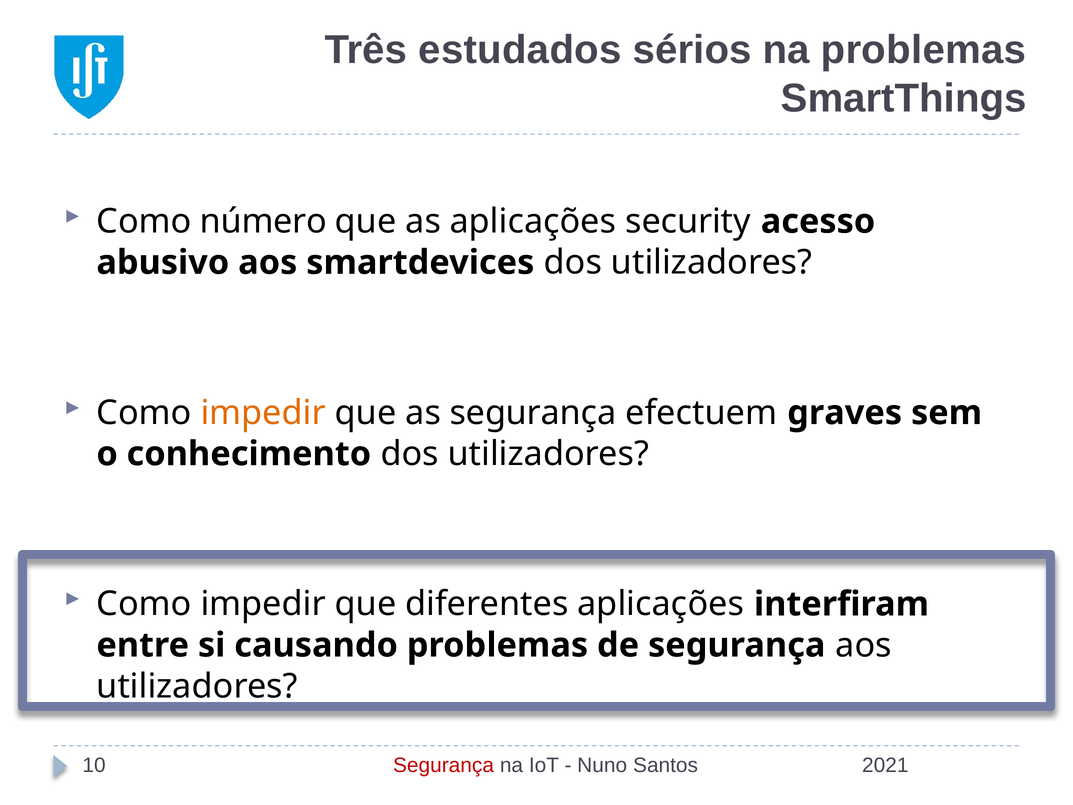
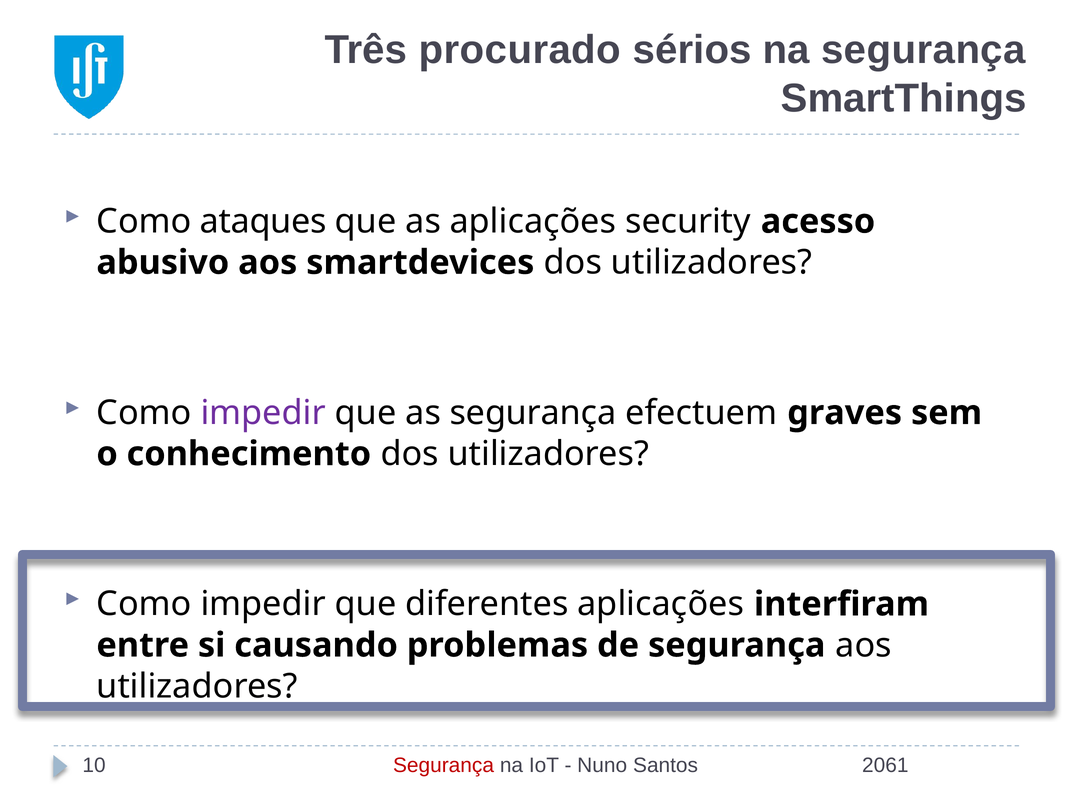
estudados: estudados -> procurado
na problemas: problemas -> segurança
número: número -> ataques
impedir at (263, 413) colour: orange -> purple
2021: 2021 -> 2061
